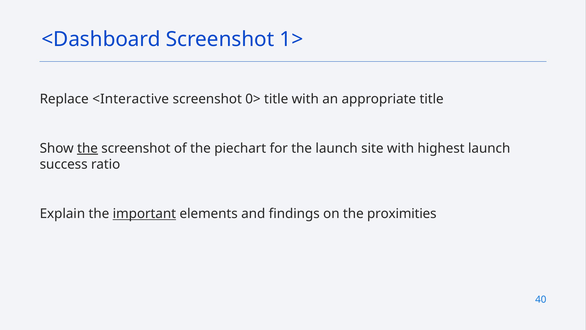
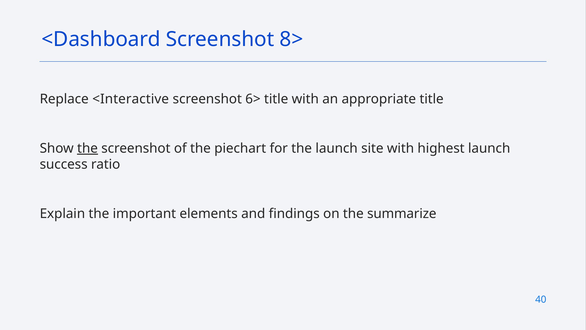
1>: 1> -> 8>
0>: 0> -> 6>
important underline: present -> none
proximities: proximities -> summarize
